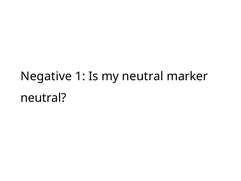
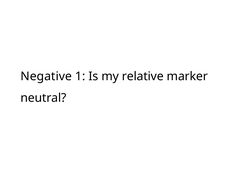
my neutral: neutral -> relative
